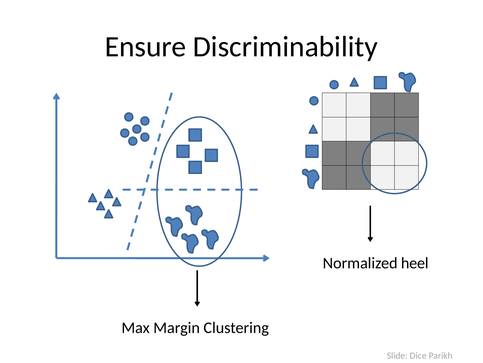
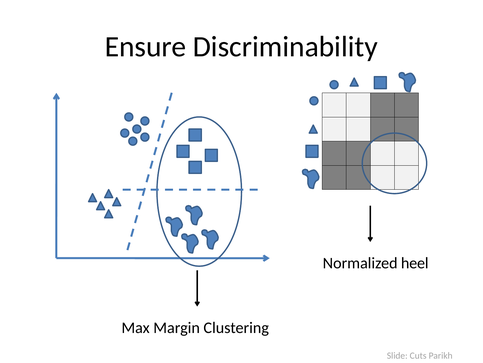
Dice: Dice -> Cuts
